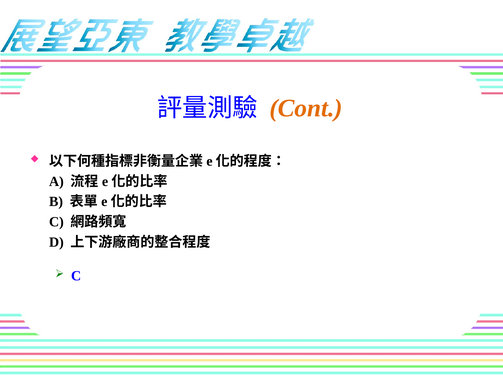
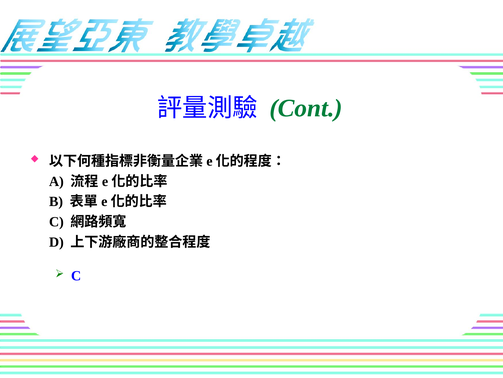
Cont colour: orange -> green
